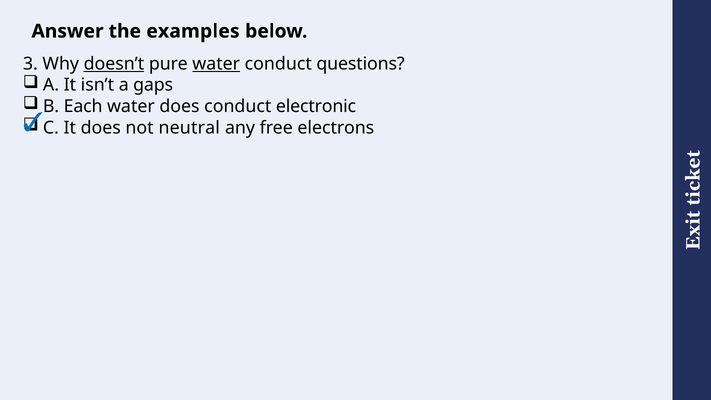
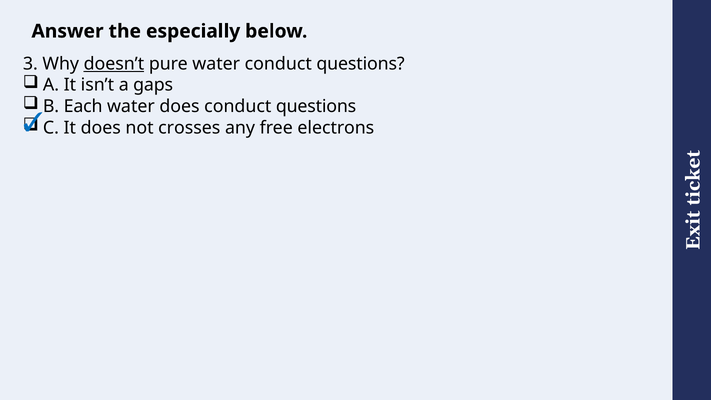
examples: examples -> especially
water at (216, 64) underline: present -> none
does conduct electronic: electronic -> questions
neutral: neutral -> crosses
